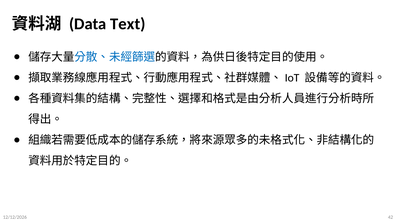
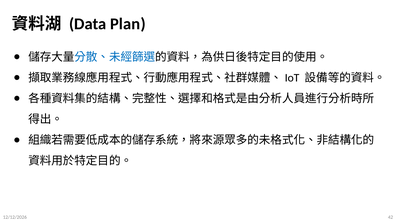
Text: Text -> Plan
